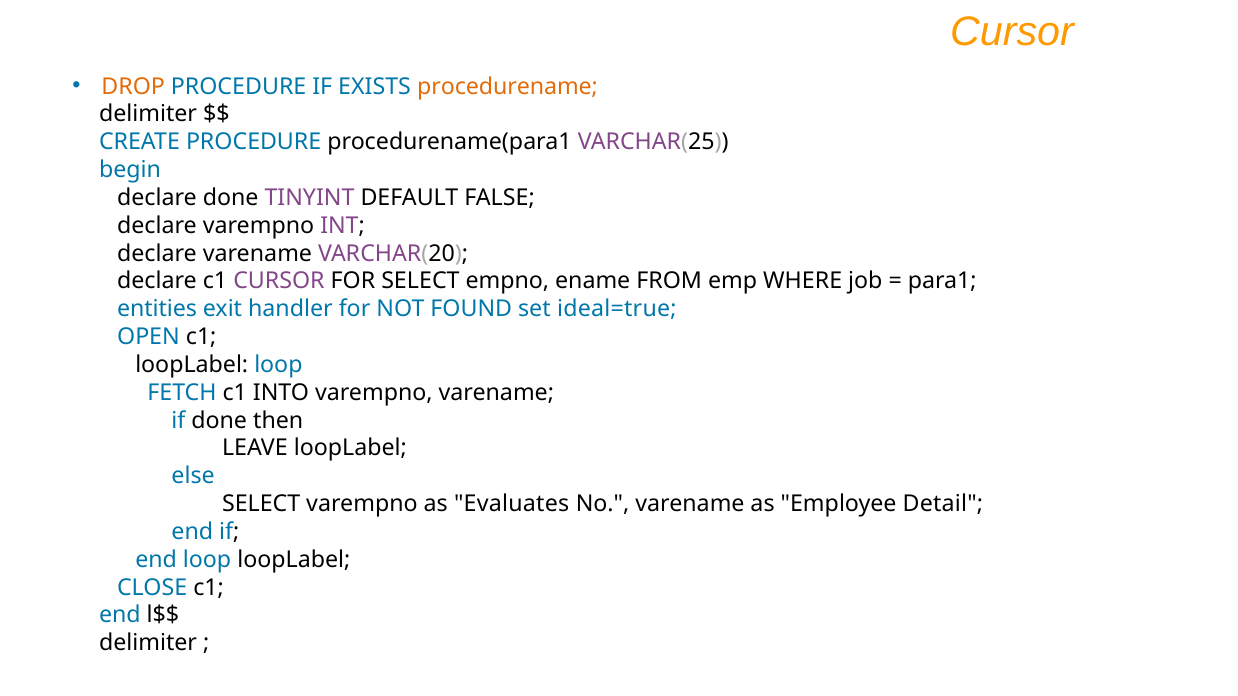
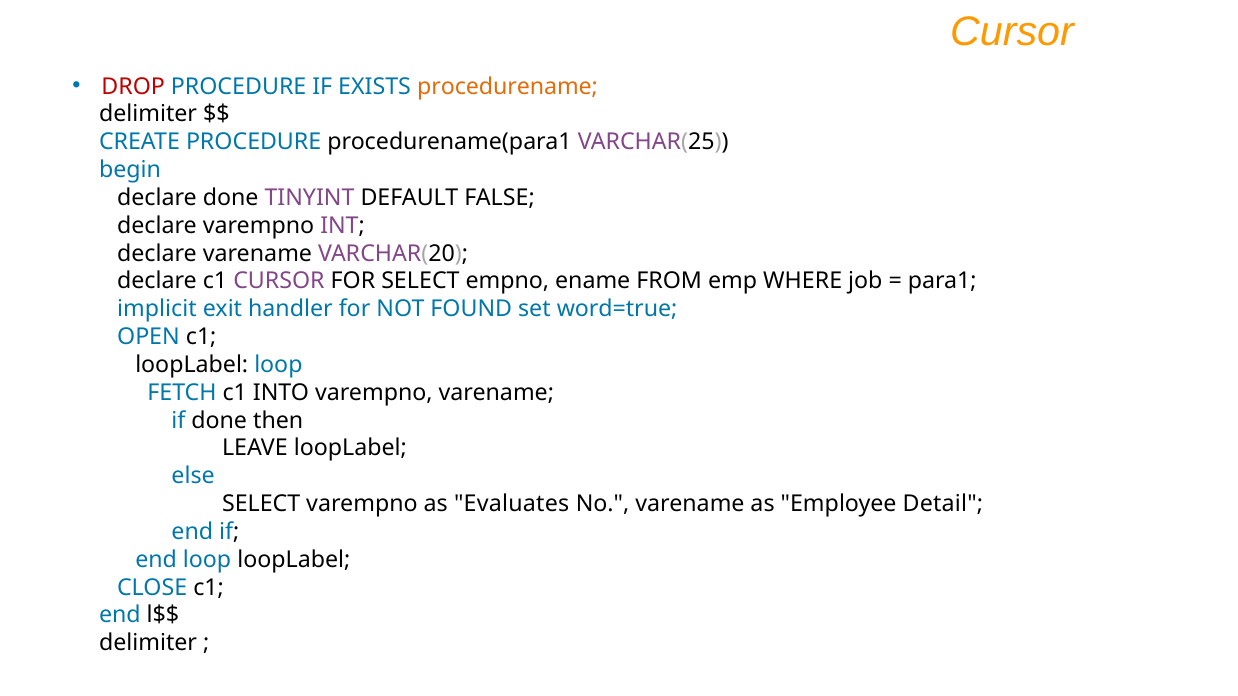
DROP colour: orange -> red
entities: entities -> implicit
ideal=true: ideal=true -> word=true
